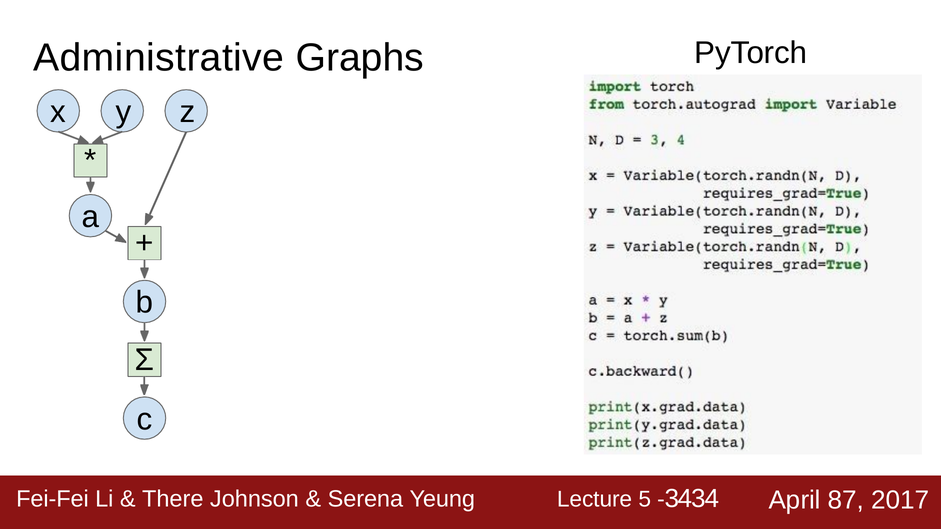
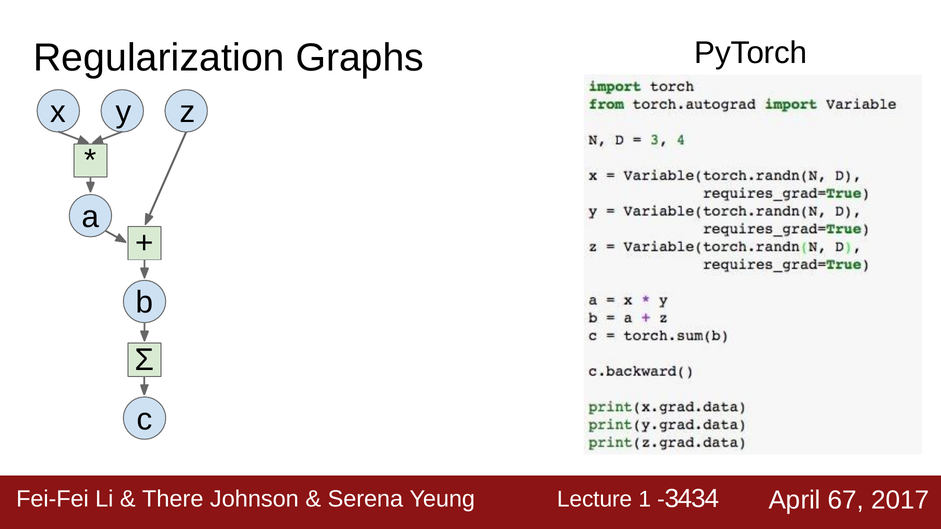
Administrative: Administrative -> Regularization
5: 5 -> 1
87: 87 -> 67
